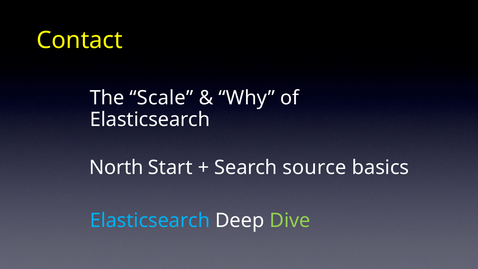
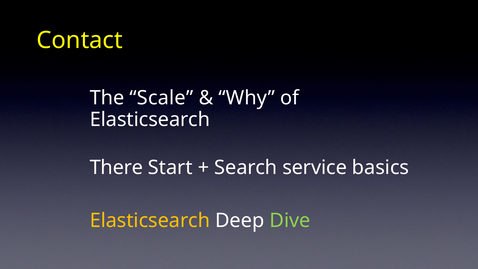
North: North -> There
source: source -> service
Elasticsearch at (150, 220) colour: light blue -> yellow
